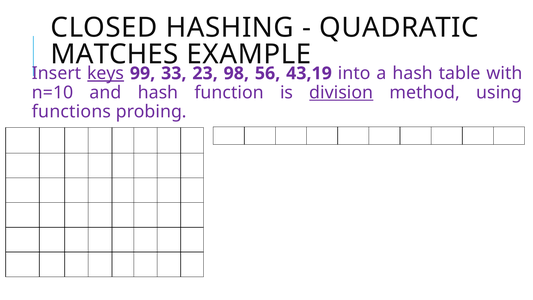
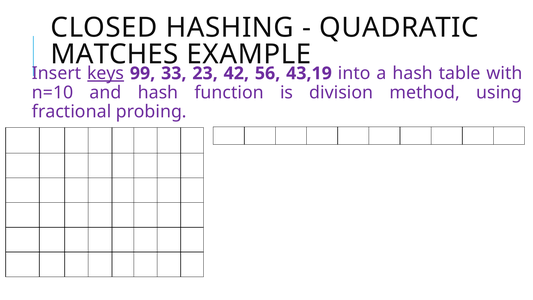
98: 98 -> 42
division underline: present -> none
functions: functions -> fractional
